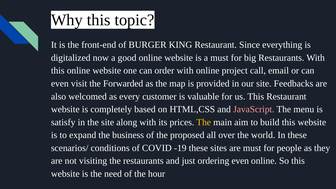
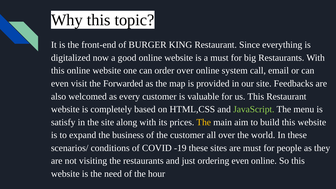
order with: with -> over
project: project -> system
JavaScript colour: pink -> light green
the proposed: proposed -> customer
